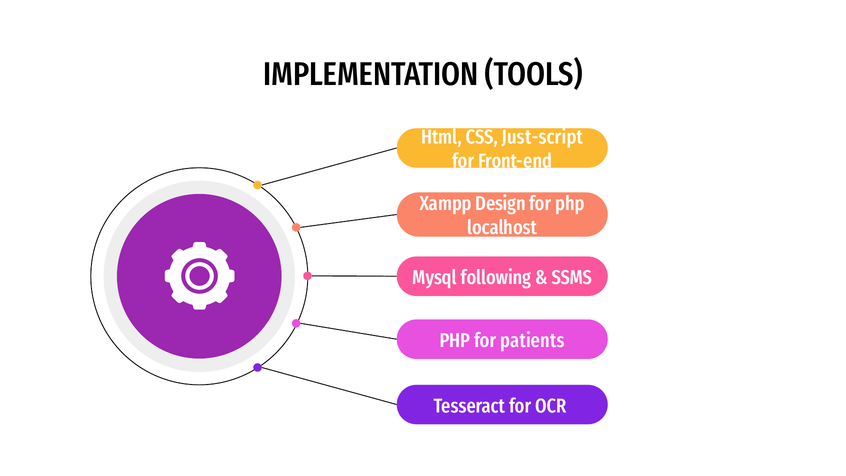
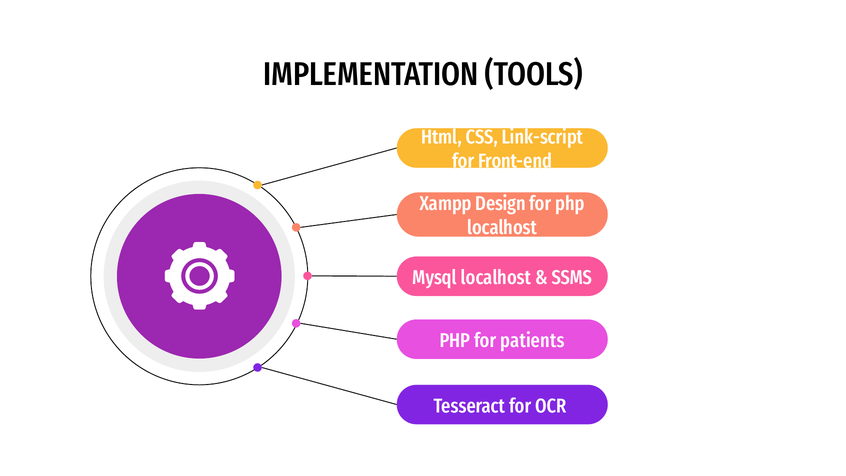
Just-script: Just-script -> Link-script
Mysql following: following -> localhost
